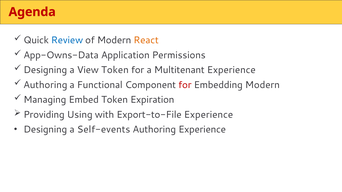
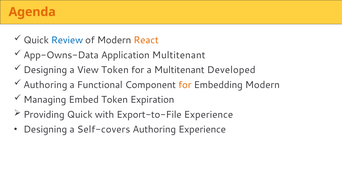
Agenda colour: red -> orange
Application Permissions: Permissions -> Multitenant
Multitenant Experience: Experience -> Developed
for at (185, 85) colour: red -> orange
Providing Using: Using -> Quick
Self-events: Self-events -> Self-covers
